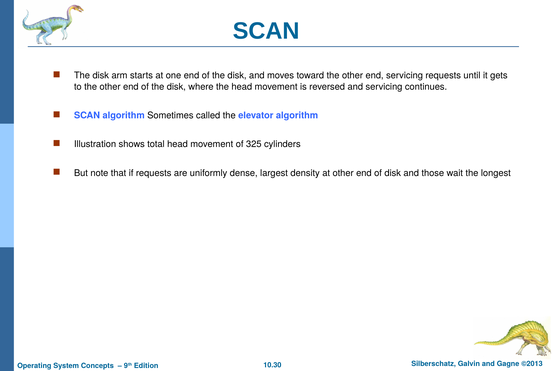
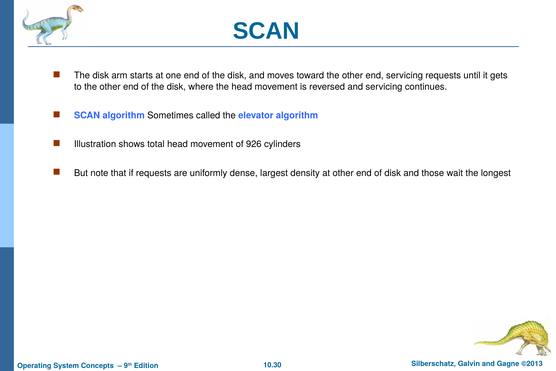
325: 325 -> 926
